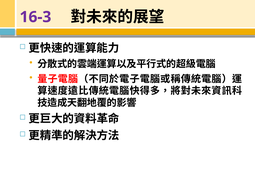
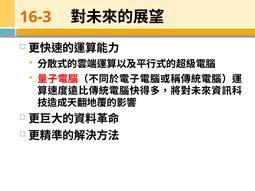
16-3 colour: purple -> orange
